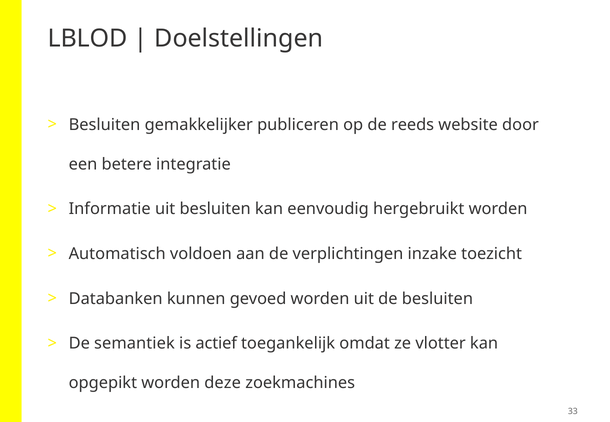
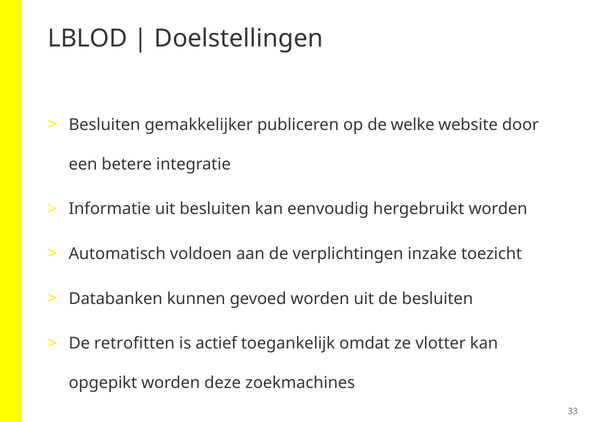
reeds: reeds -> welke
semantiek: semantiek -> retrofitten
